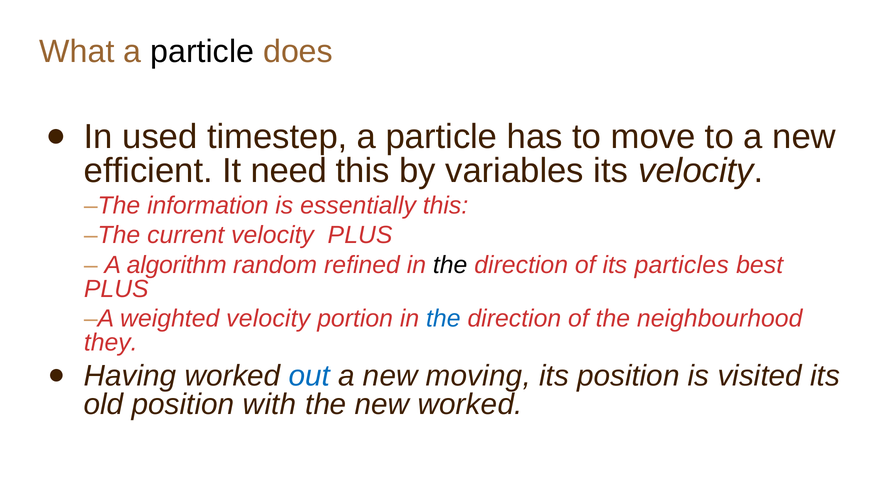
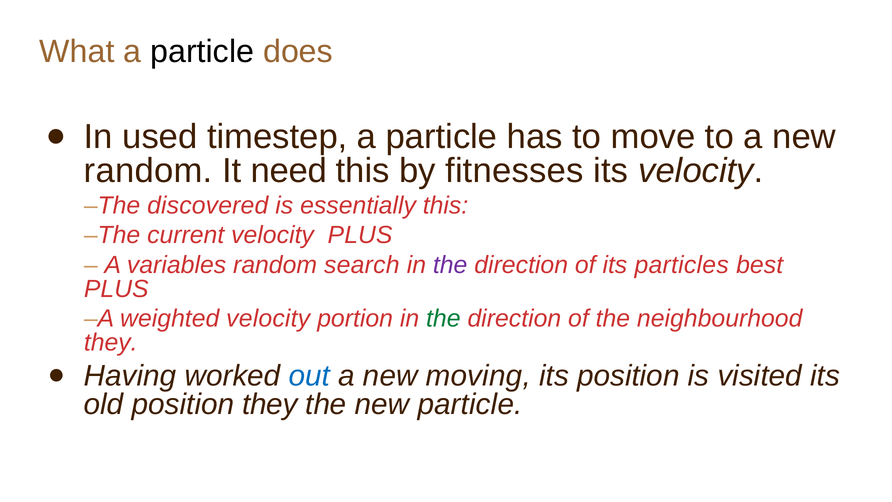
efficient at (148, 171): efficient -> random
variables: variables -> fitnesses
information: information -> discovered
algorithm: algorithm -> variables
refined: refined -> search
the at (450, 265) colour: black -> purple
the at (443, 318) colour: blue -> green
position with: with -> they
new worked: worked -> particle
